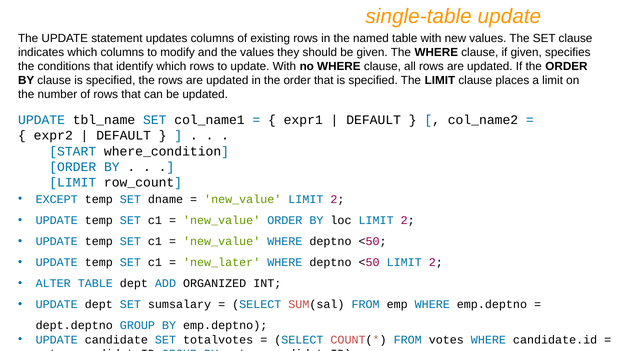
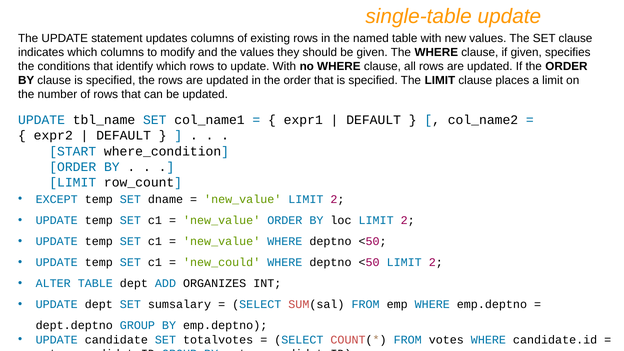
new_later: new_later -> new_could
ORGANIZED: ORGANIZED -> ORGANIZES
